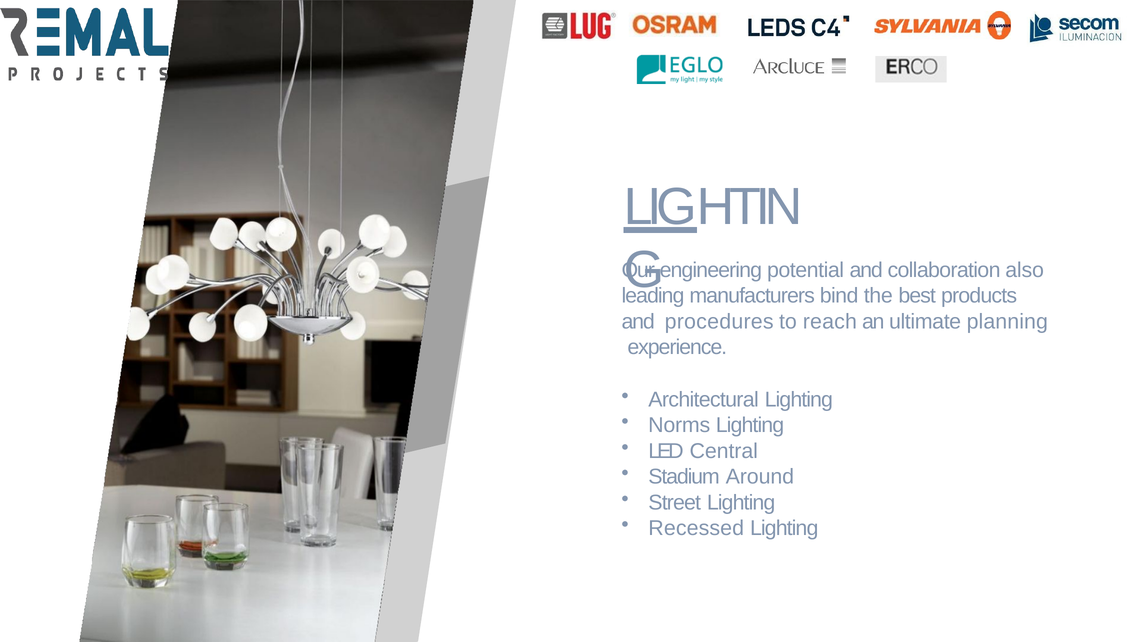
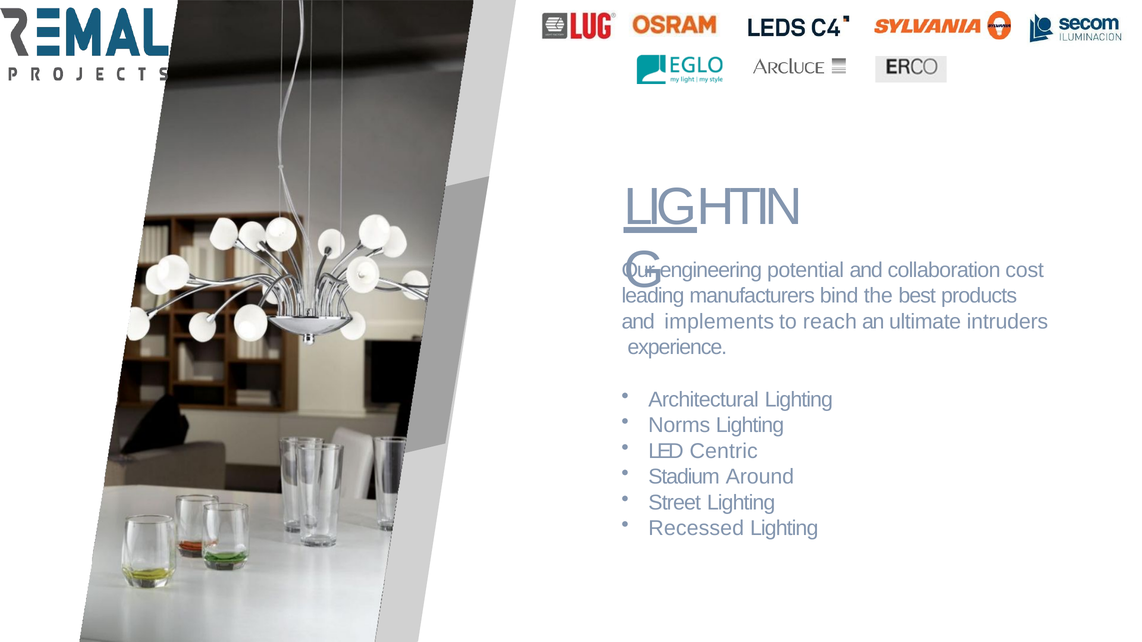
also: also -> cost
procedures: procedures -> implements
planning: planning -> intruders
Central: Central -> Centric
